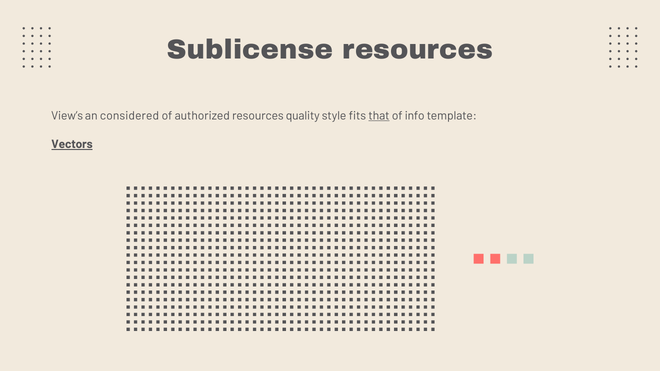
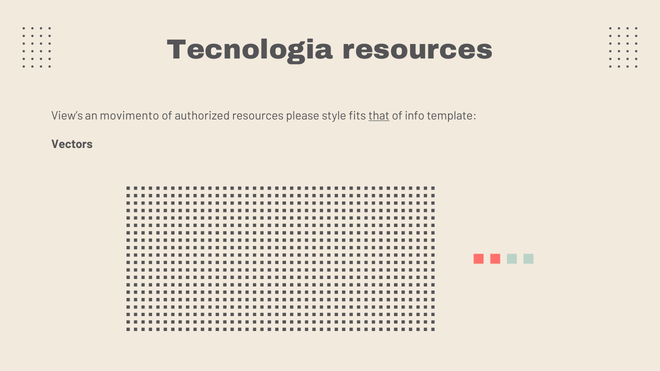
Sublicense: Sublicense -> Tecnologia
considered: considered -> movimento
quality: quality -> please
Vectors underline: present -> none
